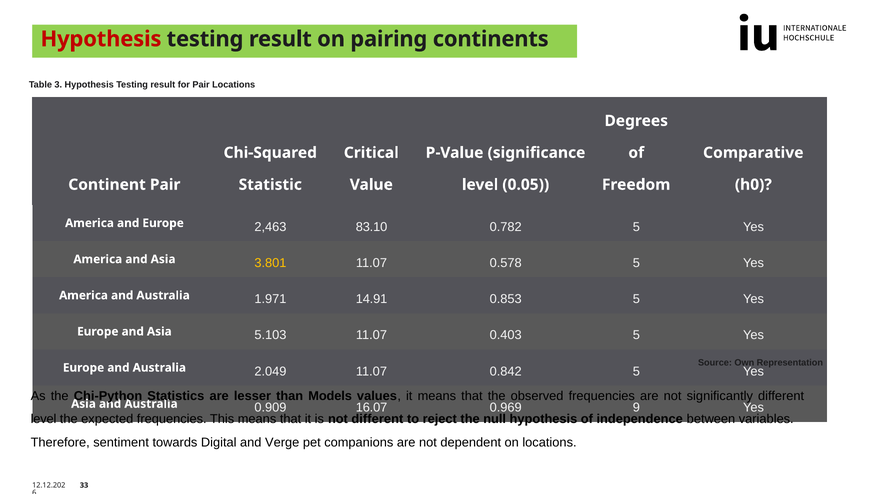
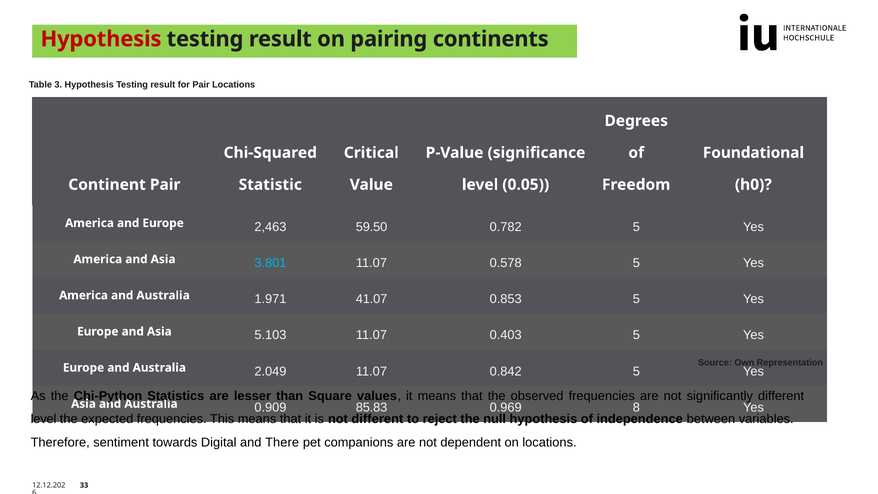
Comparative: Comparative -> Foundational
83.10: 83.10 -> 59.50
3.801 colour: yellow -> light blue
14.91: 14.91 -> 41.07
Models: Models -> Square
16.07: 16.07 -> 85.83
9: 9 -> 8
Verge: Verge -> There
